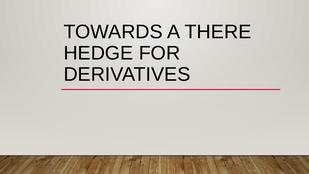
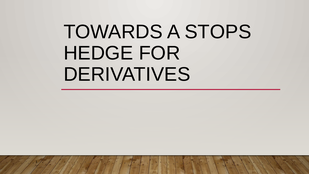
THERE: THERE -> STOPS
